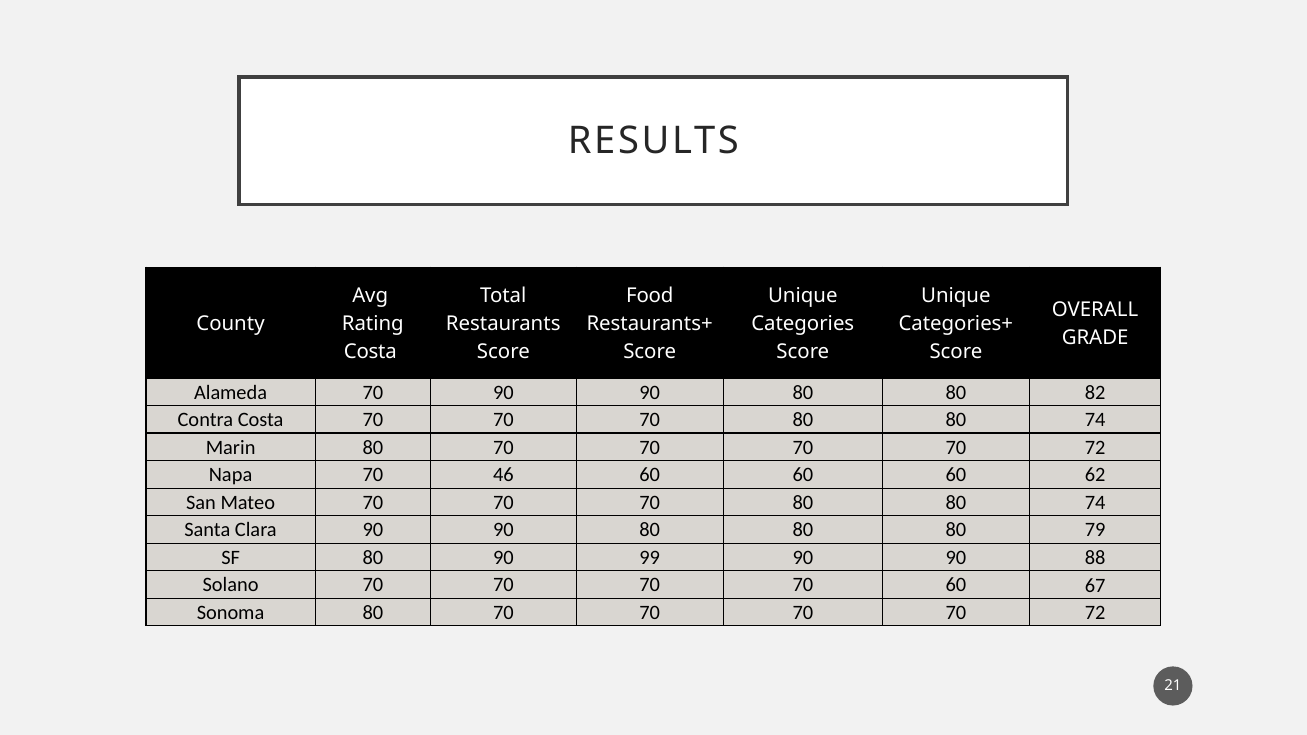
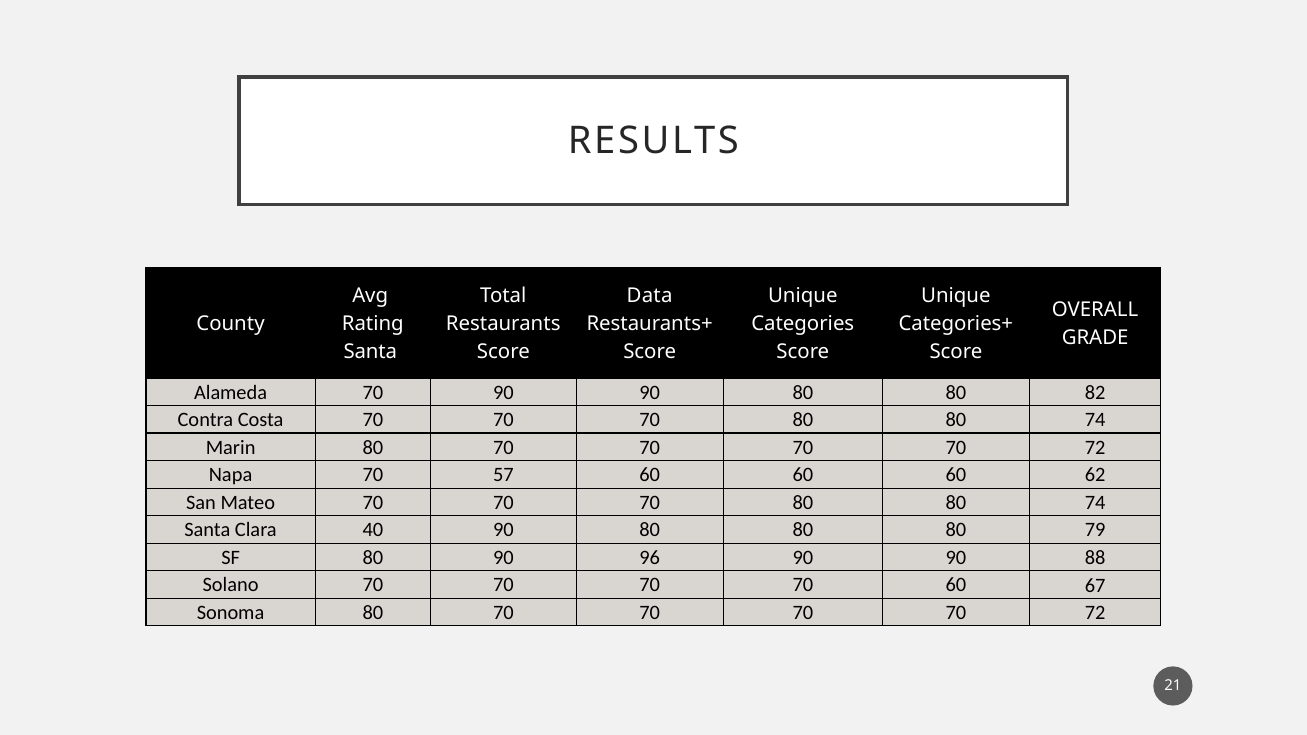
Food: Food -> Data
Costa at (370, 352): Costa -> Santa
46: 46 -> 57
Clara 90: 90 -> 40
99: 99 -> 96
